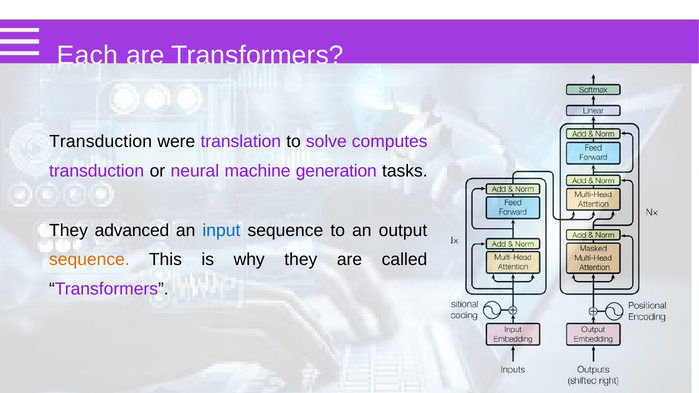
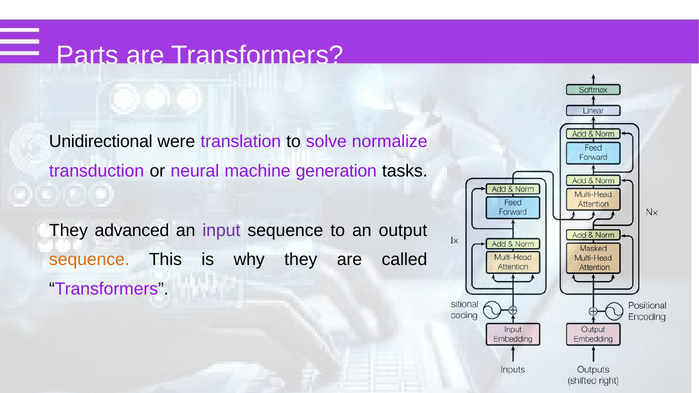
Each: Each -> Parts
Transduction at (101, 142): Transduction -> Unidirectional
computes: computes -> normalize
input colour: blue -> purple
